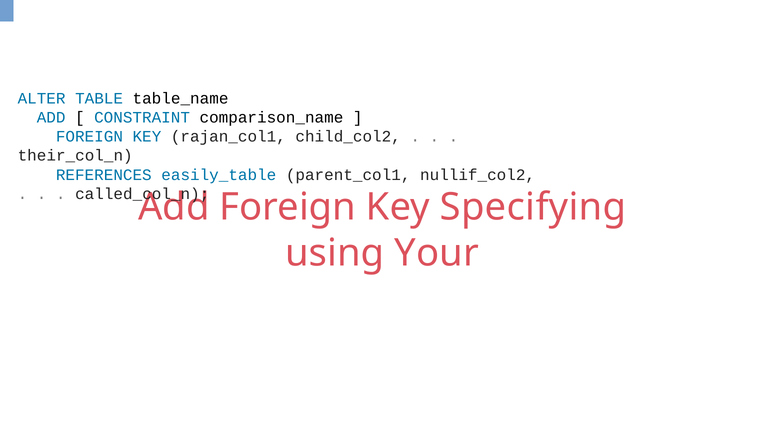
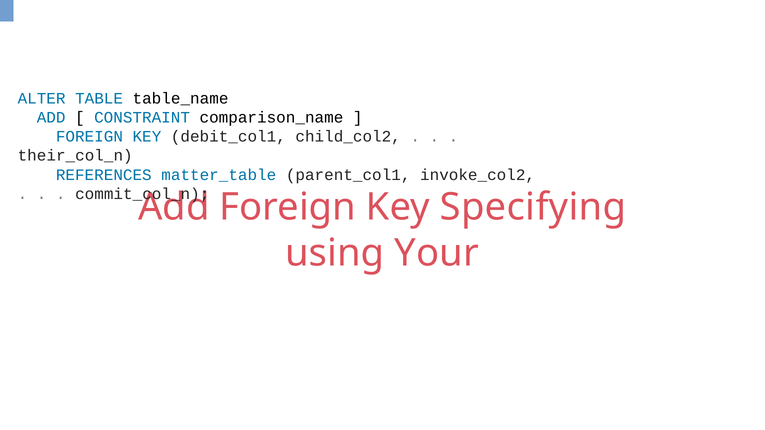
rajan_col1: rajan_col1 -> debit_col1
easily_table: easily_table -> matter_table
nullif_col2: nullif_col2 -> invoke_col2
called_col_n: called_col_n -> commit_col_n
